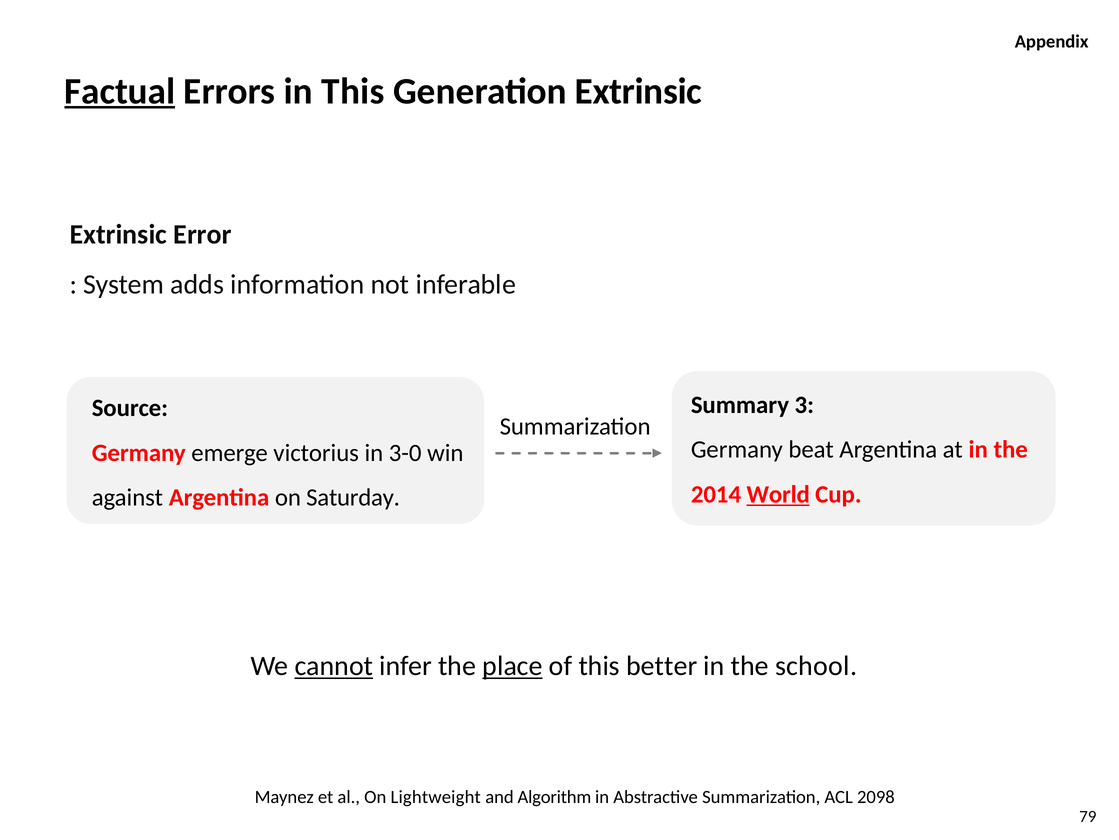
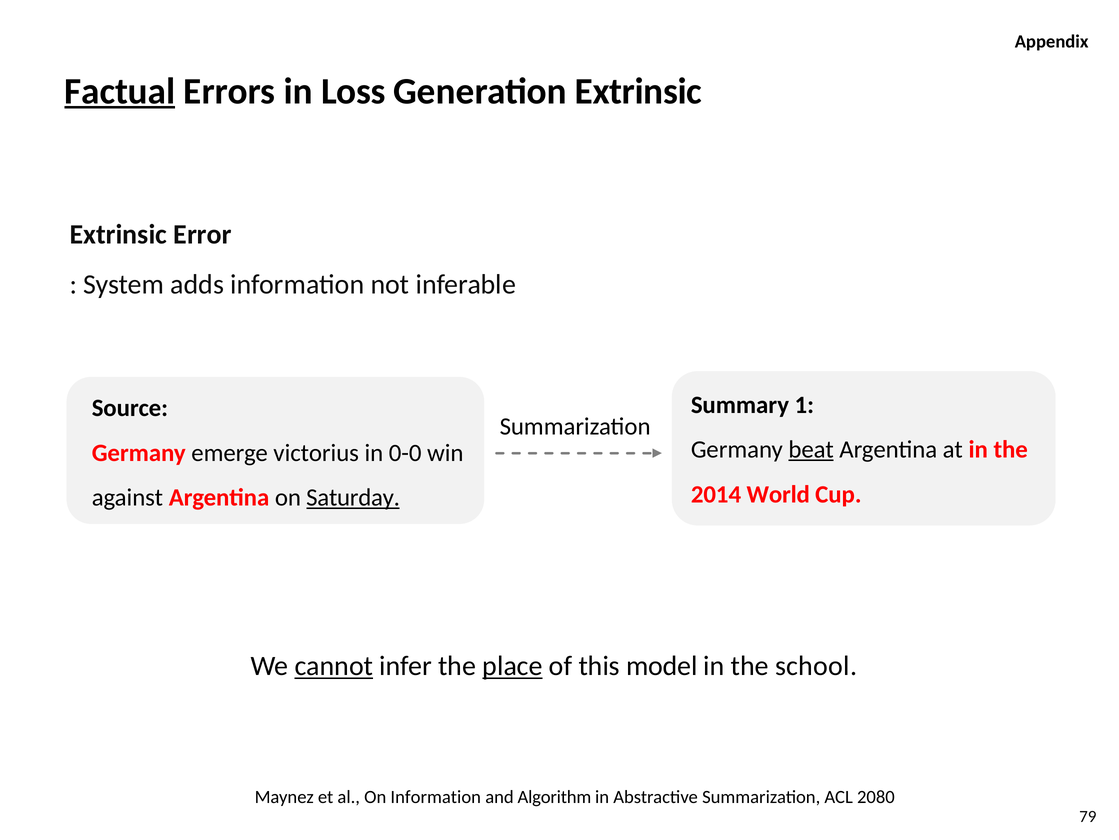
in This: This -> Loss
3: 3 -> 1
beat underline: none -> present
3-0: 3-0 -> 0-0
World underline: present -> none
Saturday underline: none -> present
better: better -> model
On Lightweight: Lightweight -> Information
2098: 2098 -> 2080
